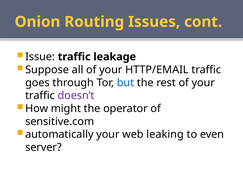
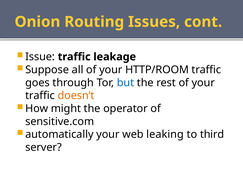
HTTP/EMAIL: HTTP/EMAIL -> HTTP/ROOM
doesn’t colour: purple -> orange
even: even -> third
